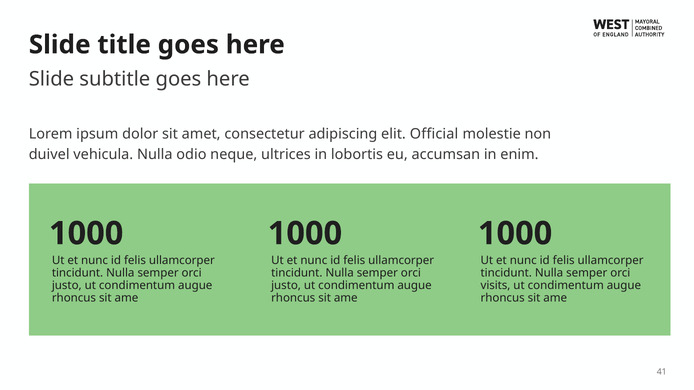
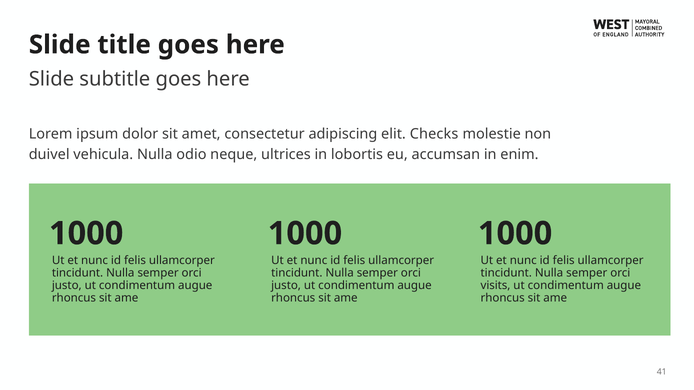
Official: Official -> Checks
